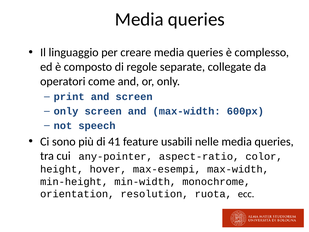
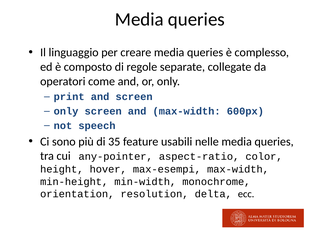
41: 41 -> 35
ruota: ruota -> delta
